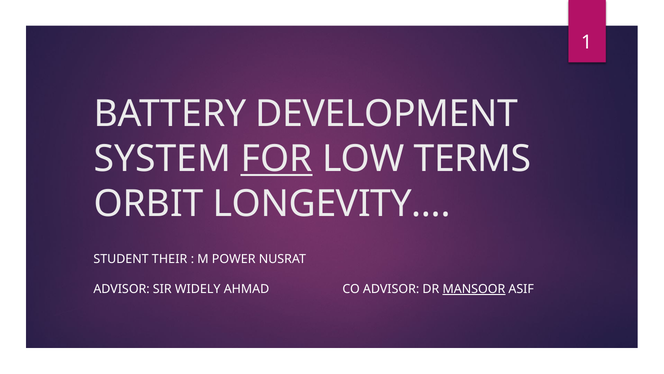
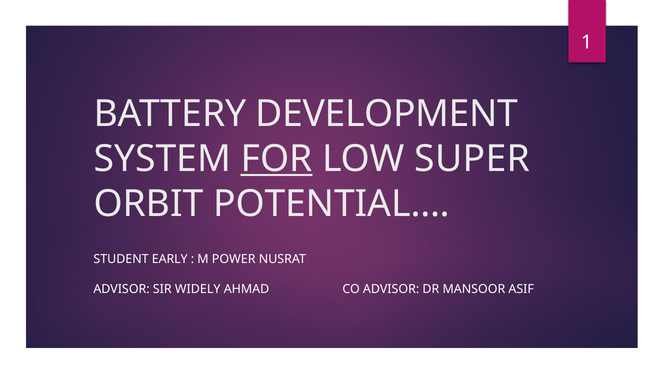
TERMS: TERMS -> SUPER
LONGEVITY…: LONGEVITY… -> POTENTIAL…
THEIR: THEIR -> EARLY
MANSOOR underline: present -> none
